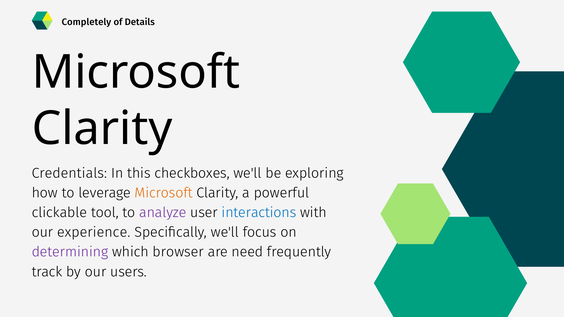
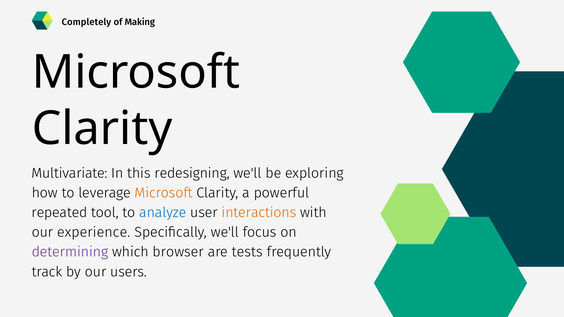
Details: Details -> Making
Credentials: Credentials -> Multivariate
checkboxes: checkboxes -> redesigning
clickable: clickable -> repeated
analyze colour: purple -> blue
interactions colour: blue -> orange
need: need -> tests
